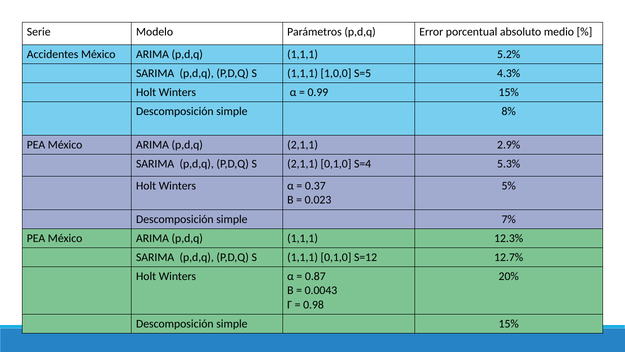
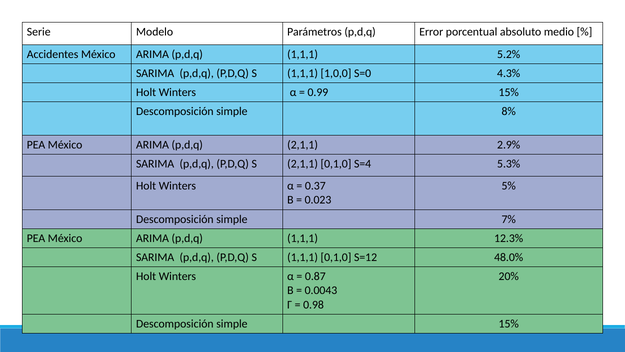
S=5: S=5 -> S=0
12.7%: 12.7% -> 48.0%
